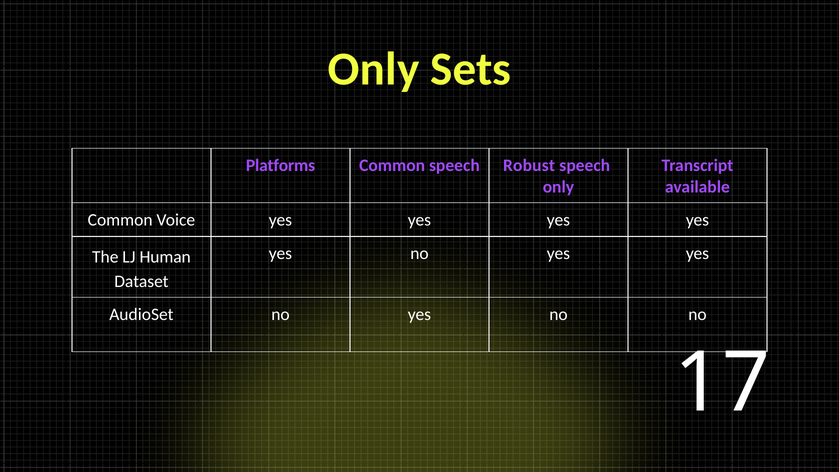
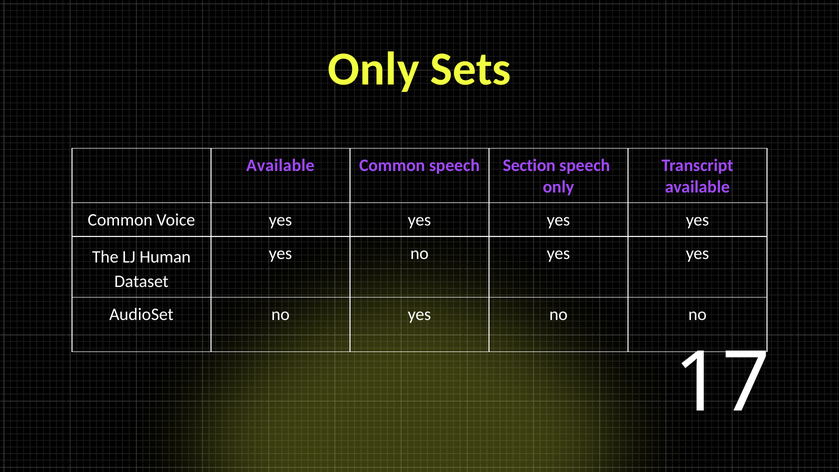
Platforms at (280, 165): Platforms -> Available
Robust: Robust -> Section
